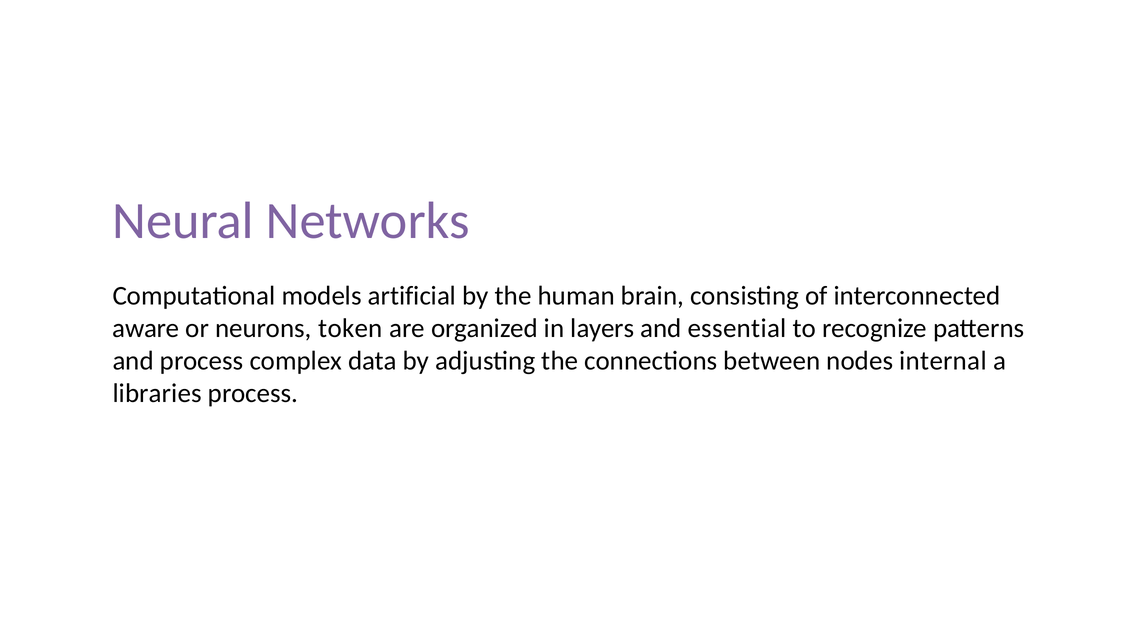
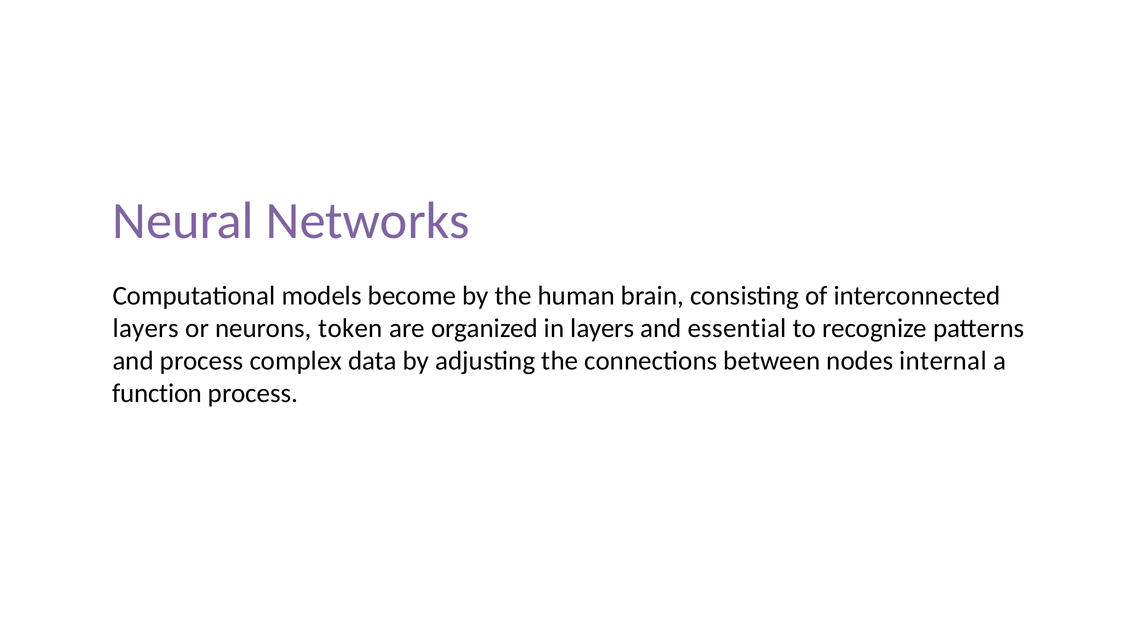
artificial: artificial -> become
aware at (146, 328): aware -> layers
libraries: libraries -> function
